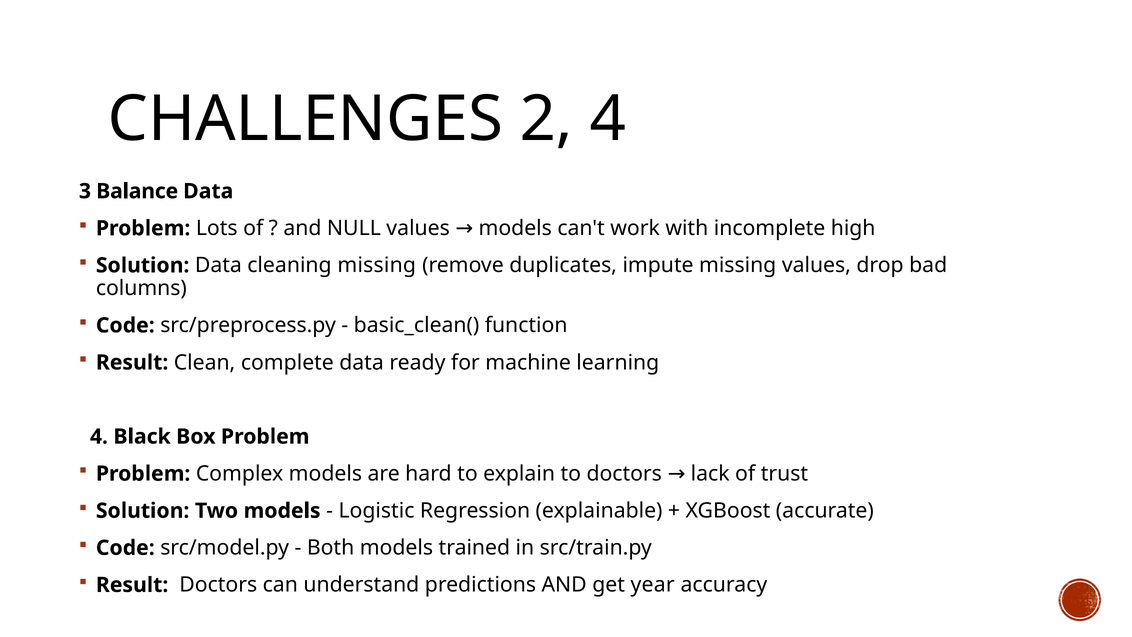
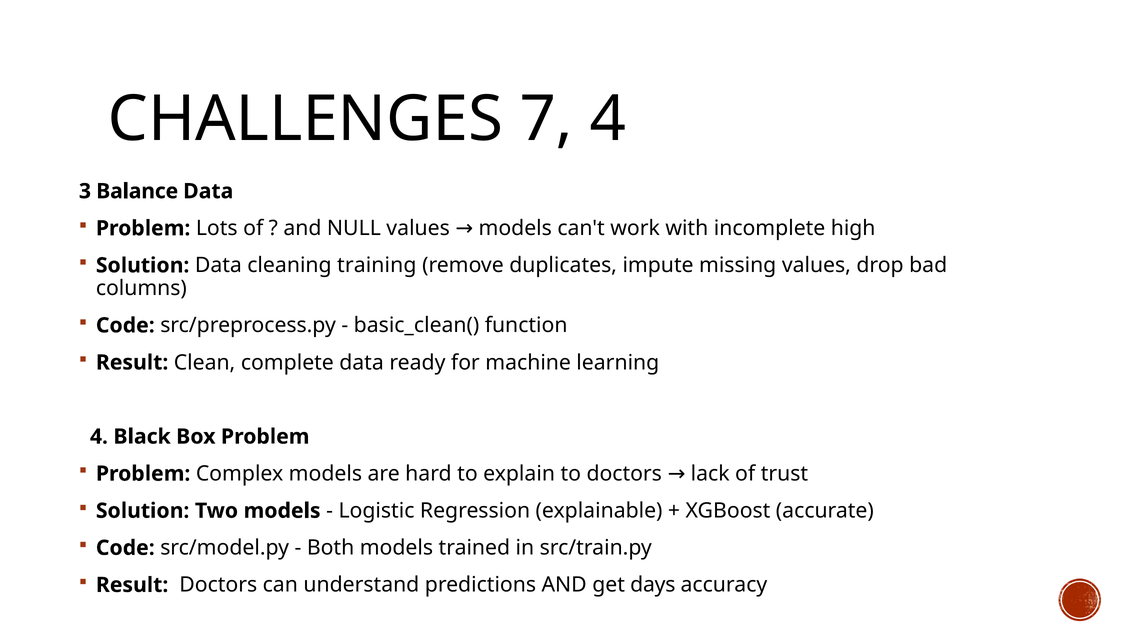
2: 2 -> 7
cleaning missing: missing -> training
year: year -> days
